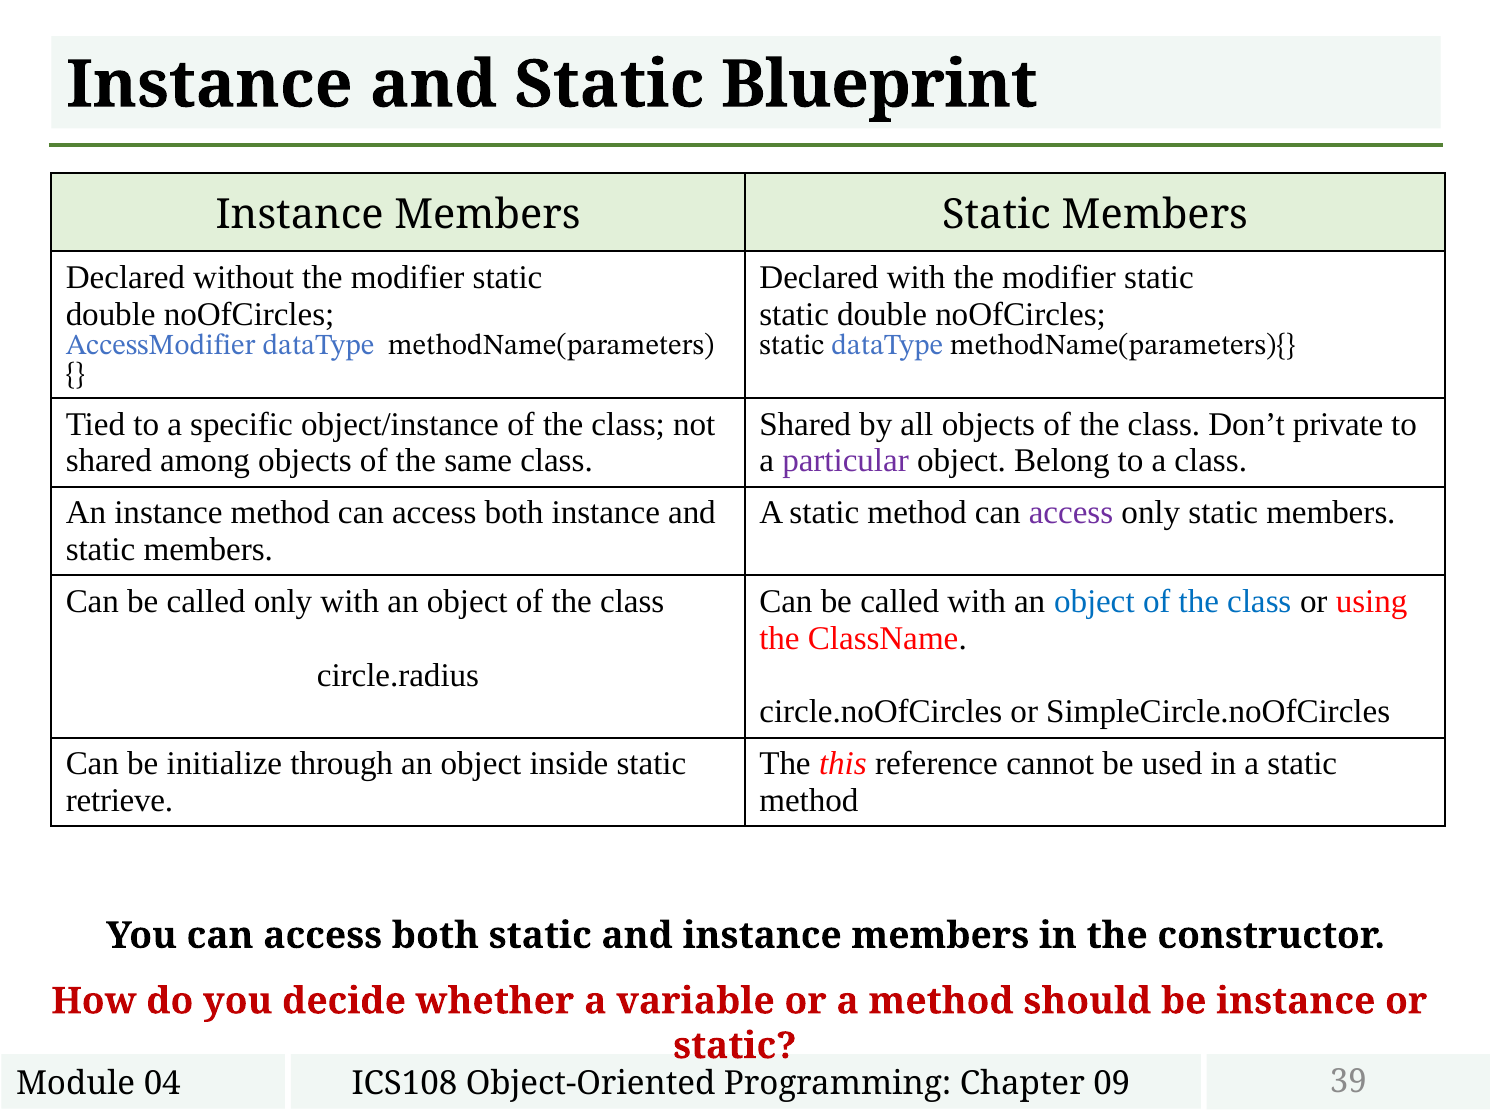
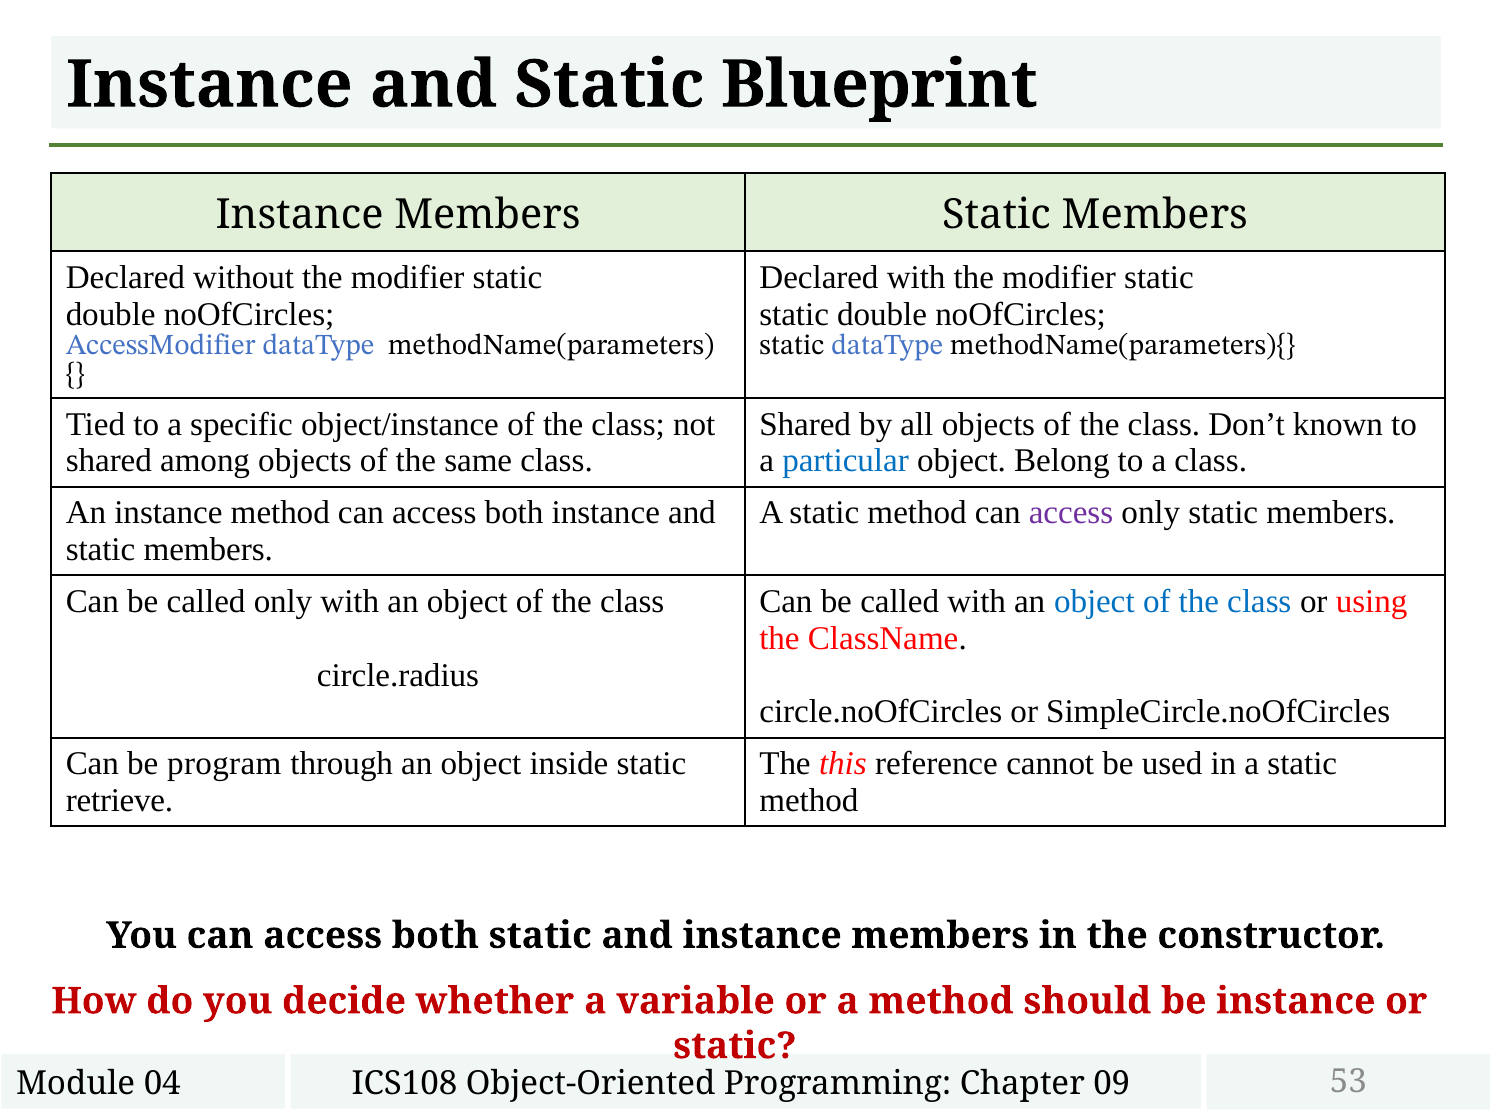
private: private -> known
particular colour: purple -> blue
initialize: initialize -> program
39: 39 -> 53
